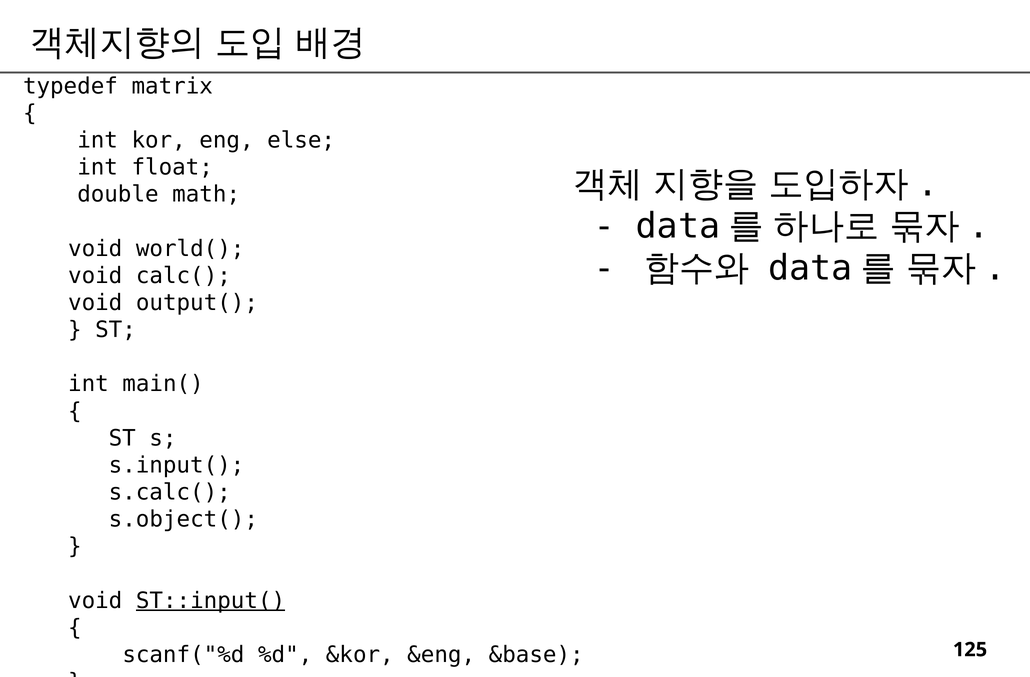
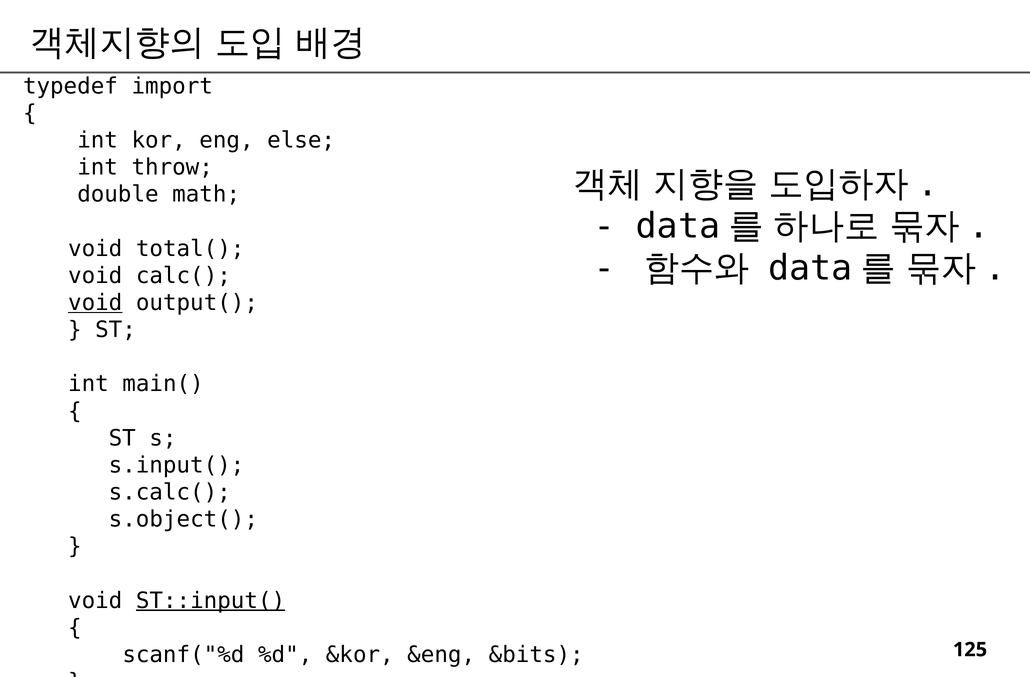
matrix: matrix -> import
float: float -> throw
world(: world( -> total(
void at (95, 303) underline: none -> present
&base: &base -> &bits
